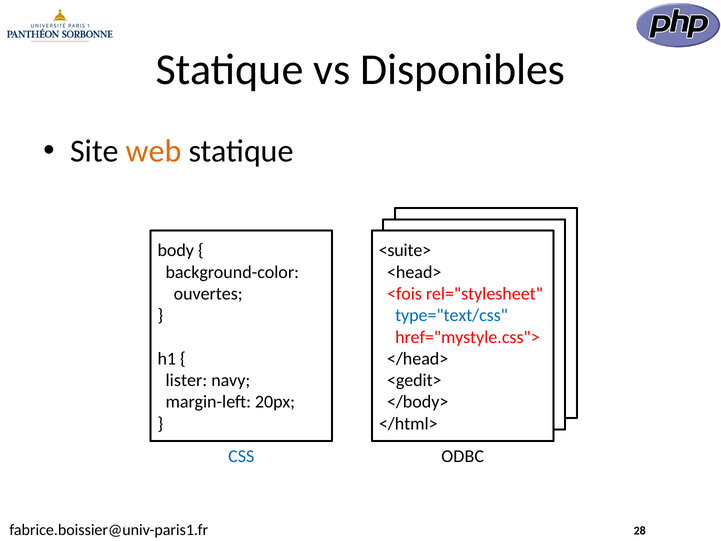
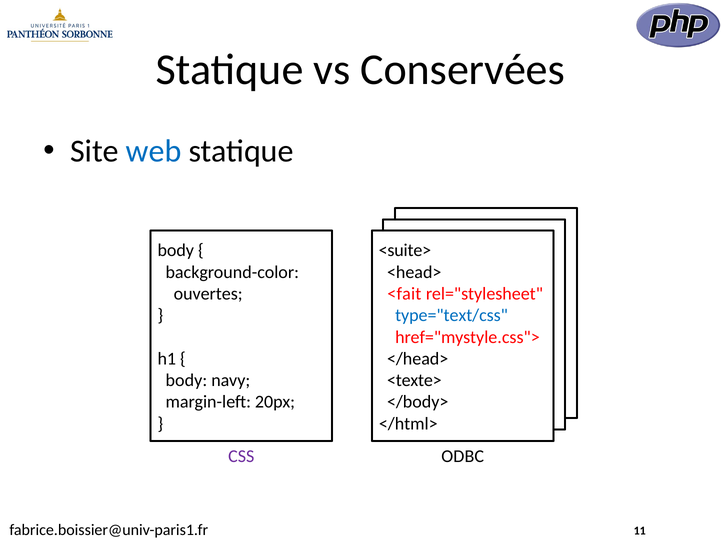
Disponibles: Disponibles -> Conservées
web colour: orange -> blue
<fois: <fois -> <fait
lister at (186, 380): lister -> body
<gedit>: <gedit> -> <texte>
CSS colour: blue -> purple
28: 28 -> 11
